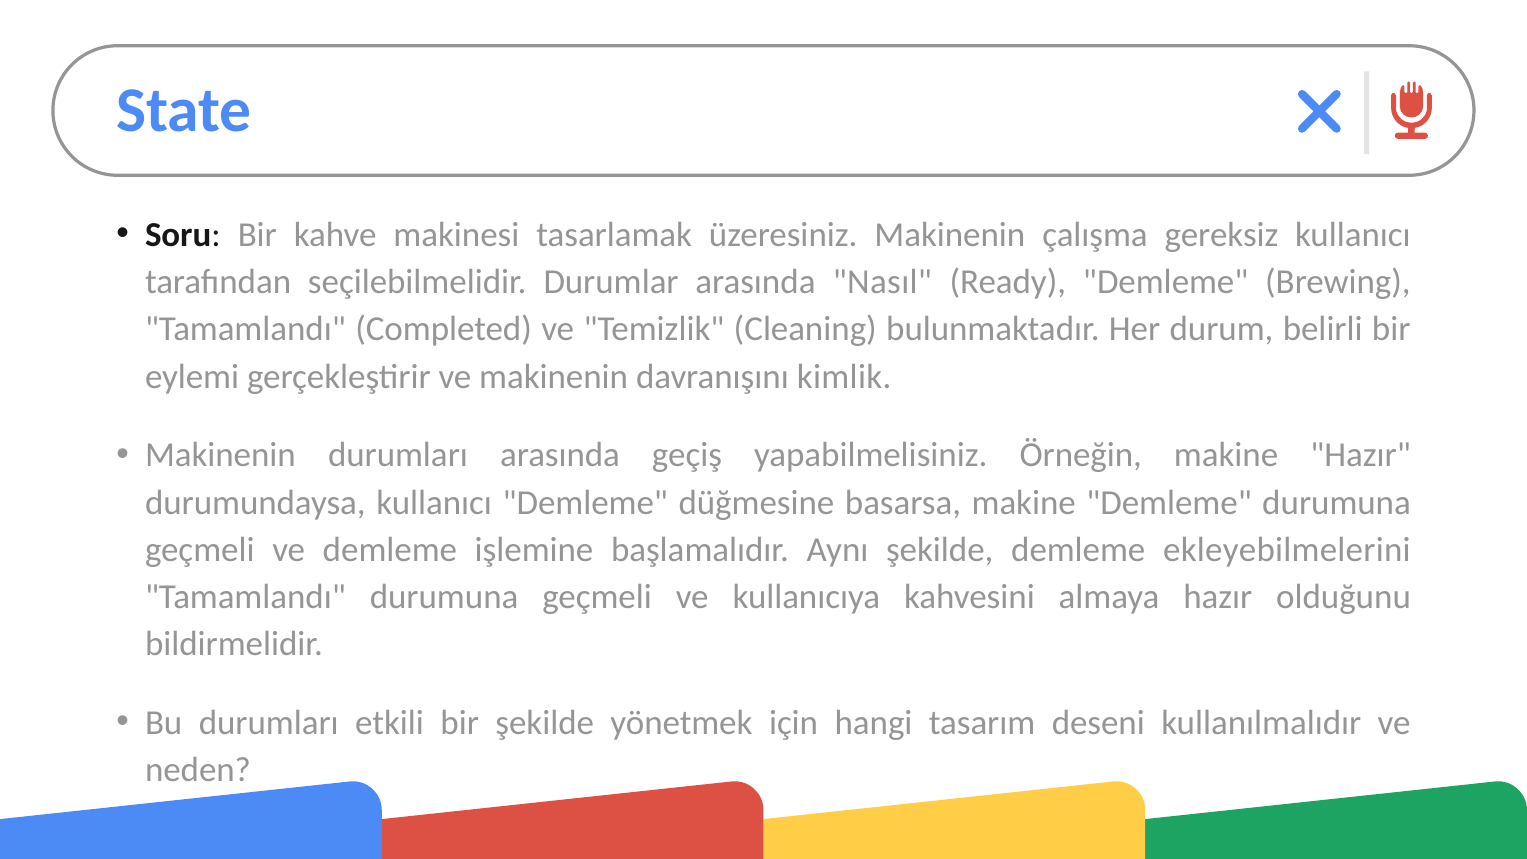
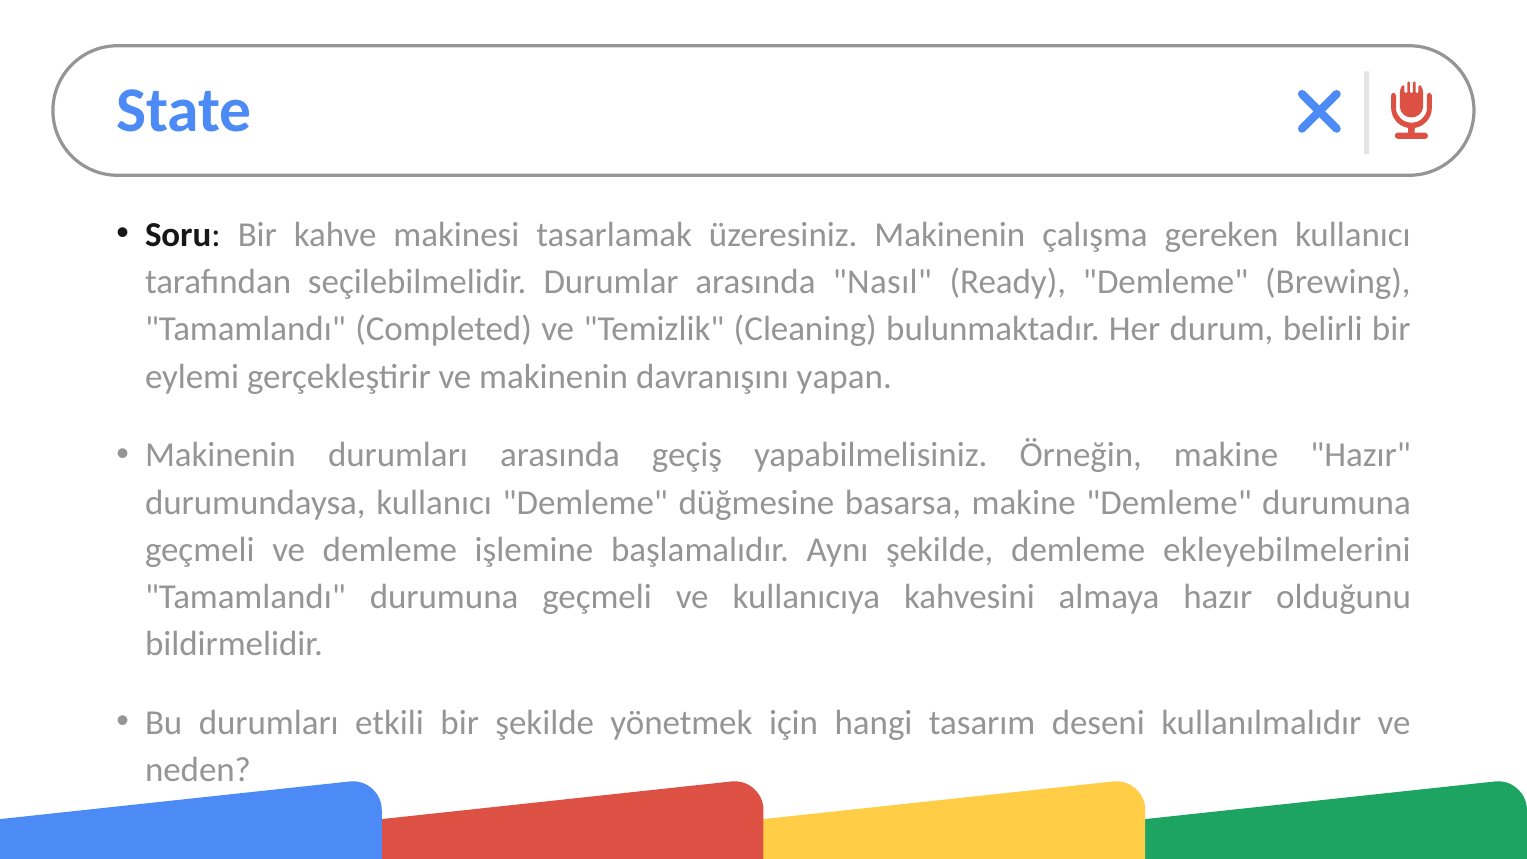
gereksiz: gereksiz -> gereken
kimlik: kimlik -> yapan
